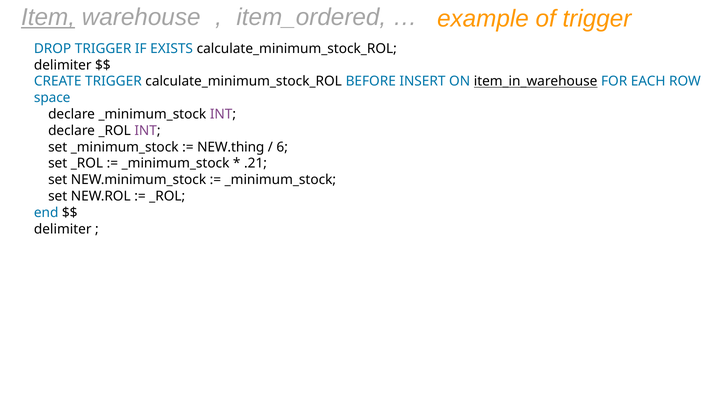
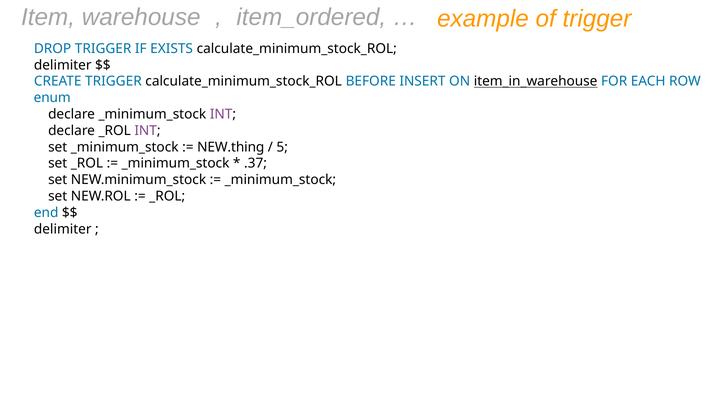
Item underline: present -> none
space: space -> enum
6: 6 -> 5
.21: .21 -> .37
